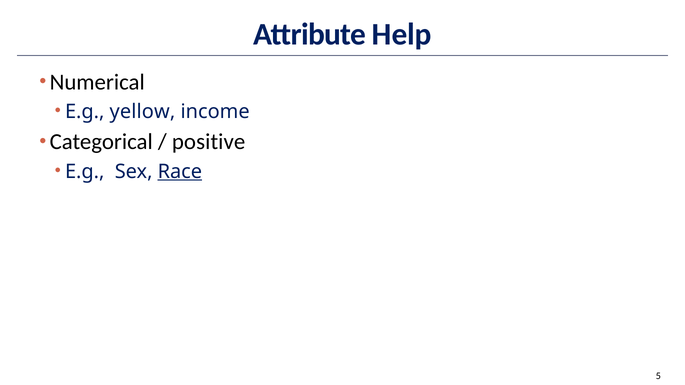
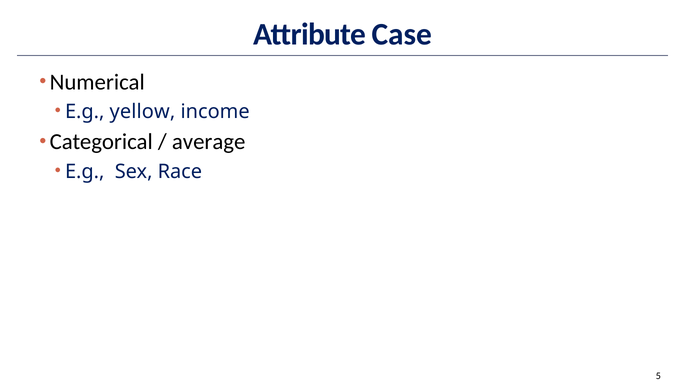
Help: Help -> Case
positive: positive -> average
Race underline: present -> none
